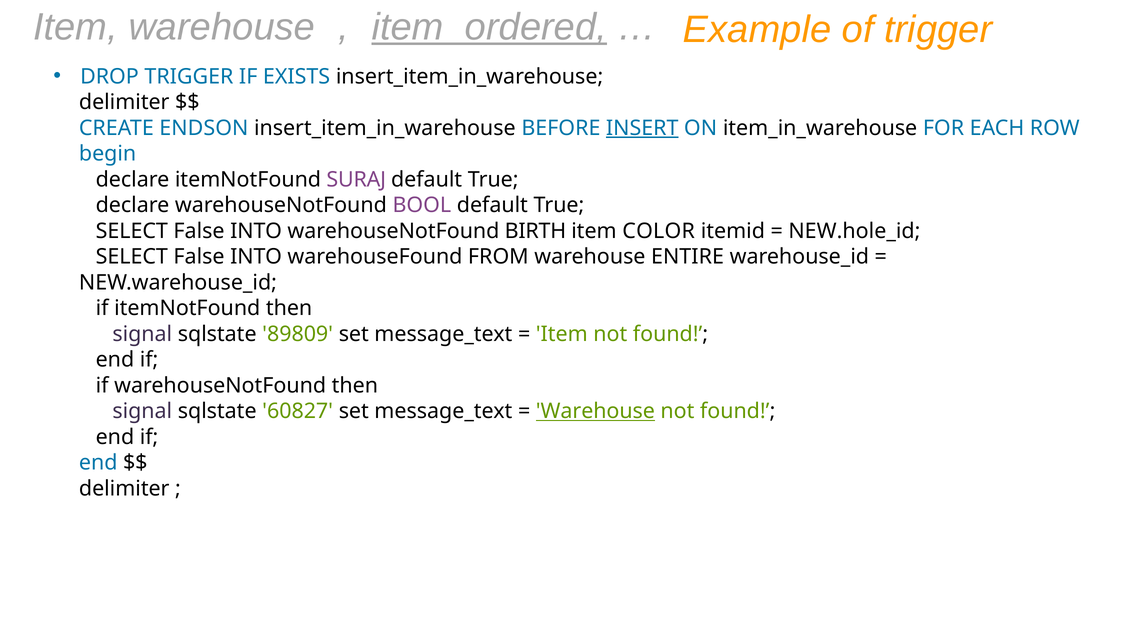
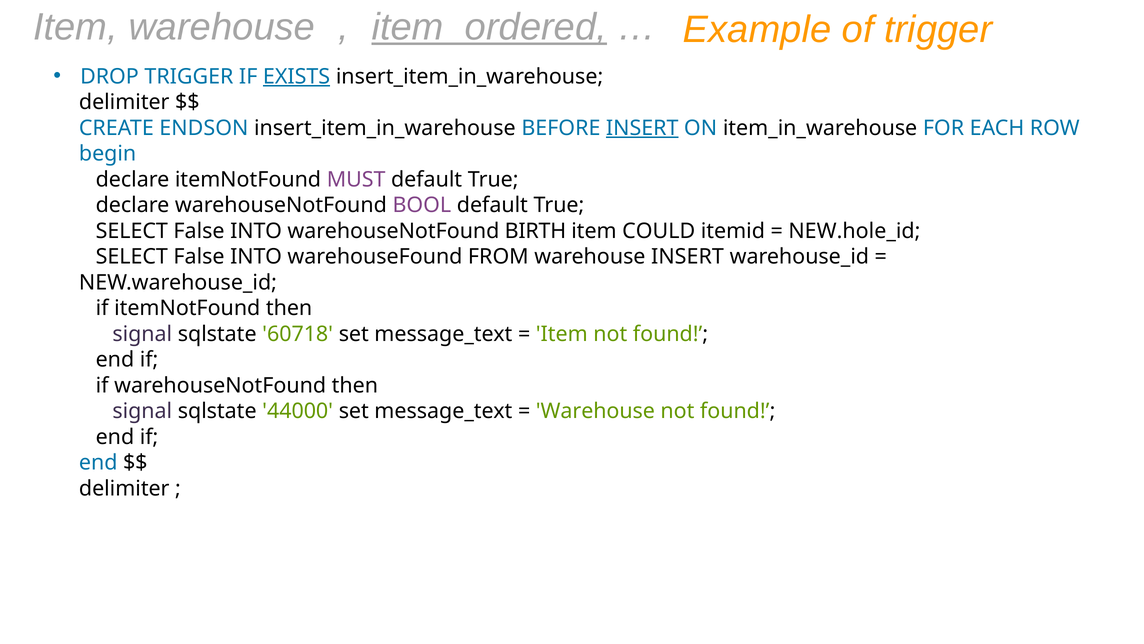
EXISTS underline: none -> present
SURAJ: SURAJ -> MUST
COLOR: COLOR -> COULD
warehouse ENTIRE: ENTIRE -> INSERT
89809: 89809 -> 60718
60827: 60827 -> 44000
Warehouse at (595, 411) underline: present -> none
